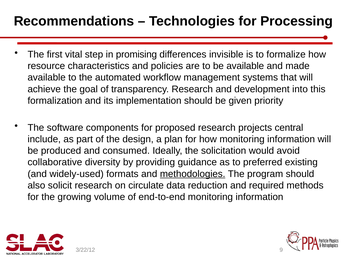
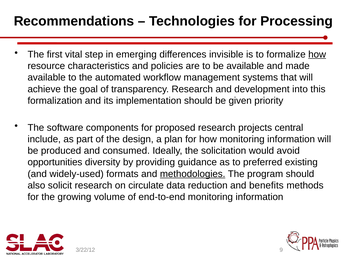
promising: promising -> emerging
how at (317, 54) underline: none -> present
collaborative: collaborative -> opportunities
required: required -> benefits
